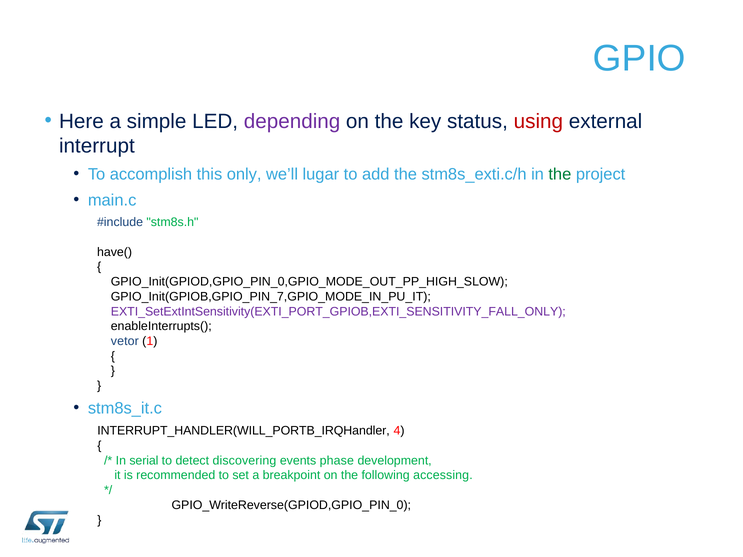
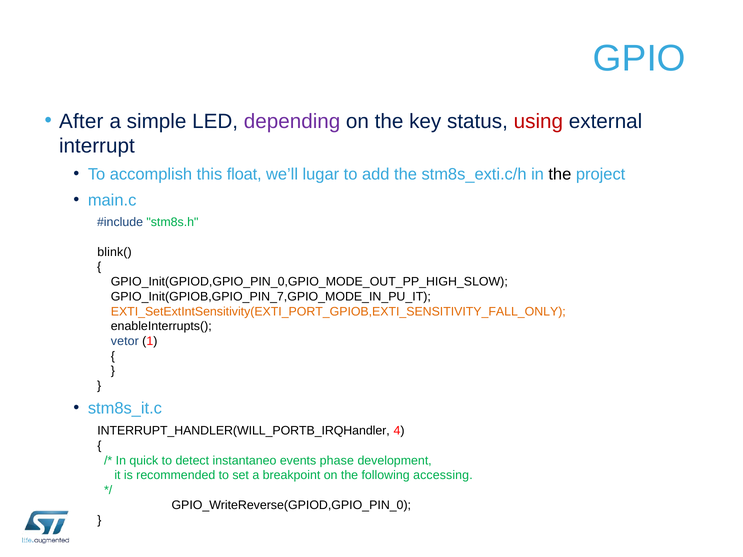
Here: Here -> After
only: only -> float
the at (560, 174) colour: green -> black
have(: have( -> blink(
EXTI_SetExtIntSensitivity(EXTI_PORT_GPIOB,EXTI_SENSITIVITY_FALL_ONLY colour: purple -> orange
serial: serial -> quick
discovering: discovering -> instantaneo
